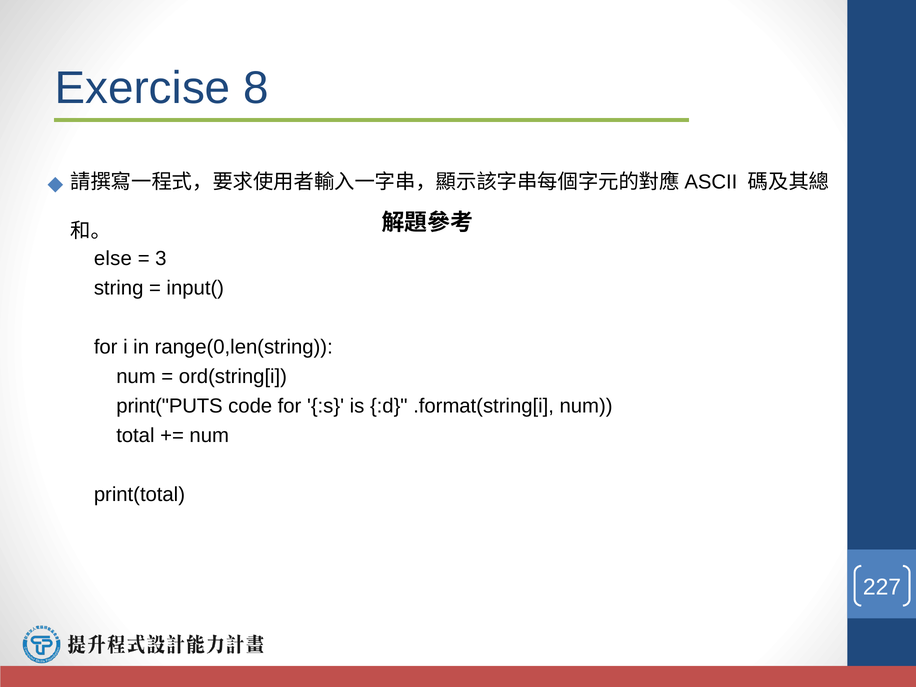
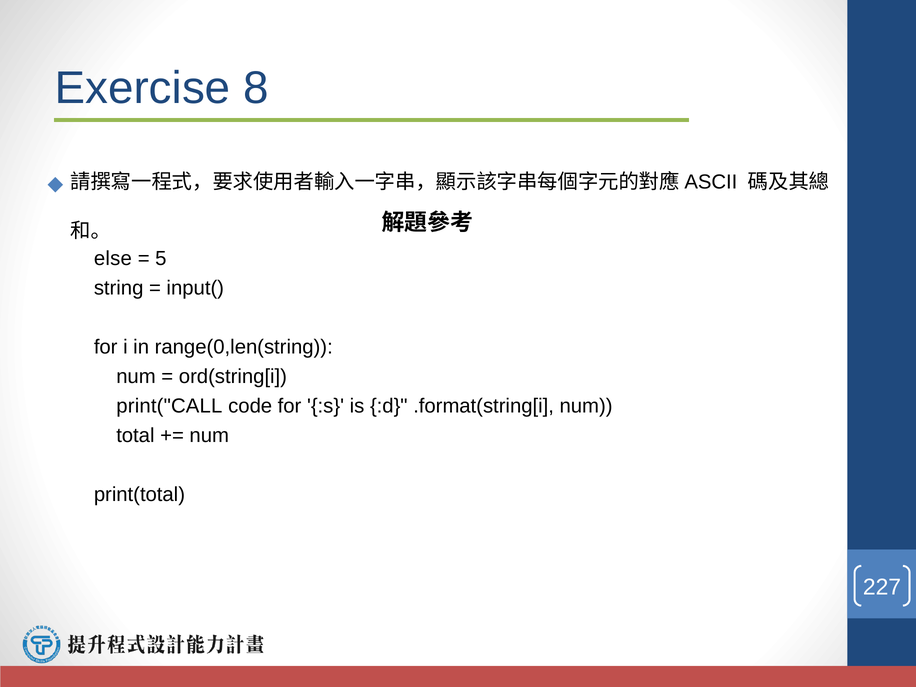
3: 3 -> 5
print("PUTS: print("PUTS -> print("CALL
